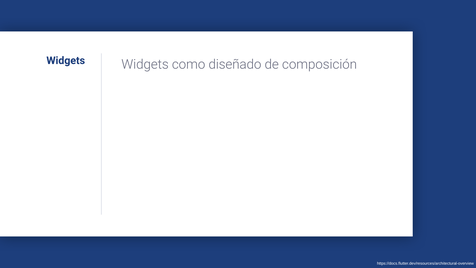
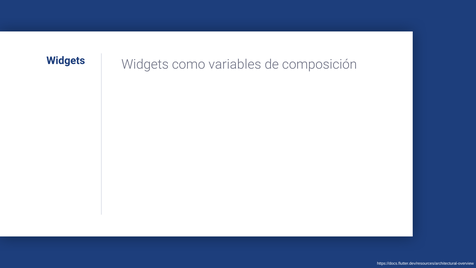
diseñado: diseñado -> variables
